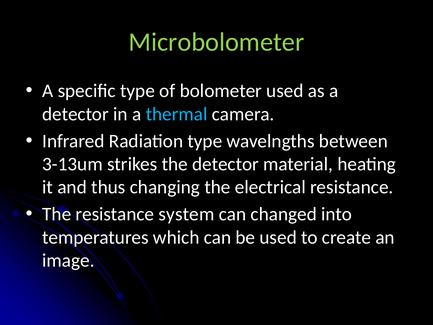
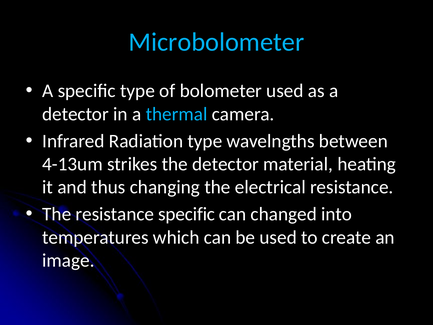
Microbolometer colour: light green -> light blue
3-13um: 3-13um -> 4-13um
resistance system: system -> specific
